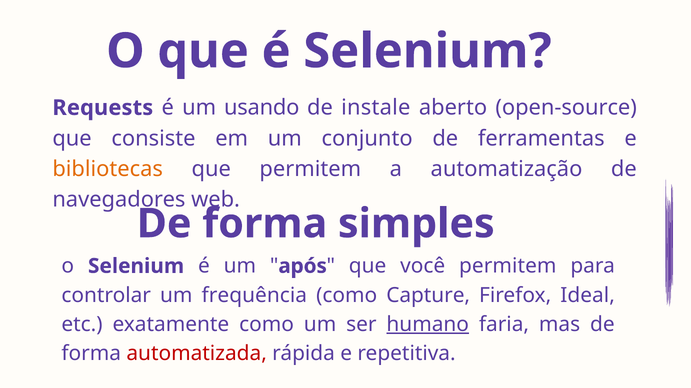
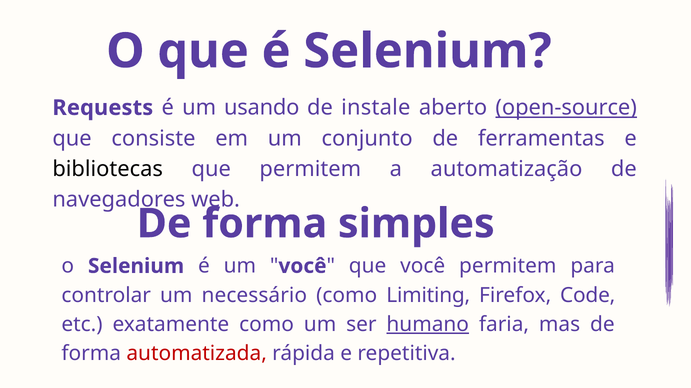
open-source underline: none -> present
bibliotecas colour: orange -> black
após at (303, 266): após -> você
frequência: frequência -> necessário
Capture: Capture -> Limiting
Ideal: Ideal -> Code
